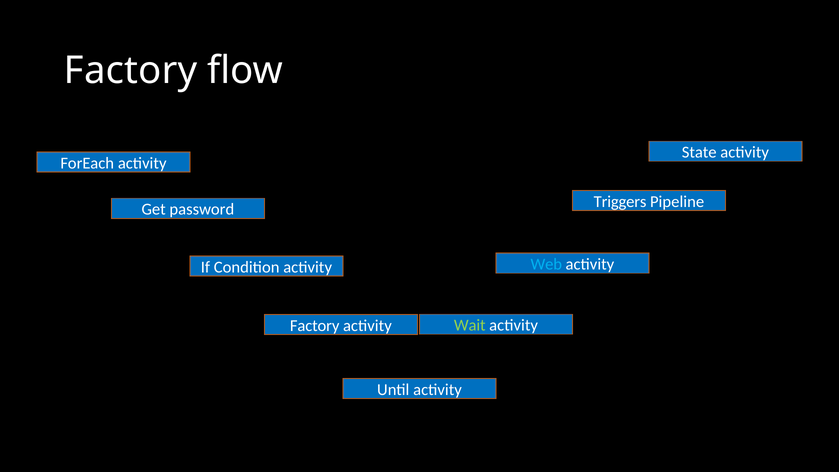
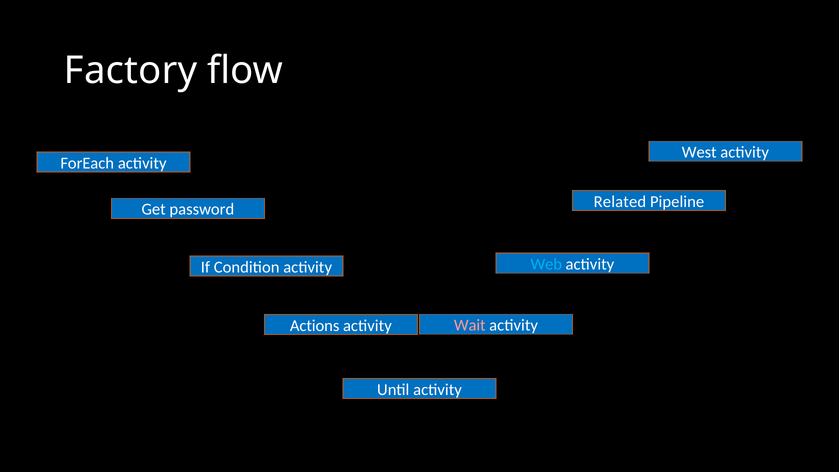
State: State -> West
Triggers: Triggers -> Related
Wait colour: light green -> pink
Factory at (315, 326): Factory -> Actions
